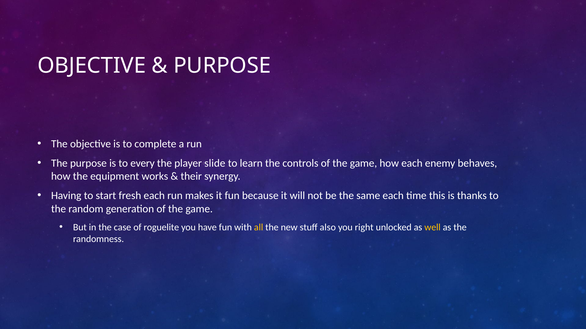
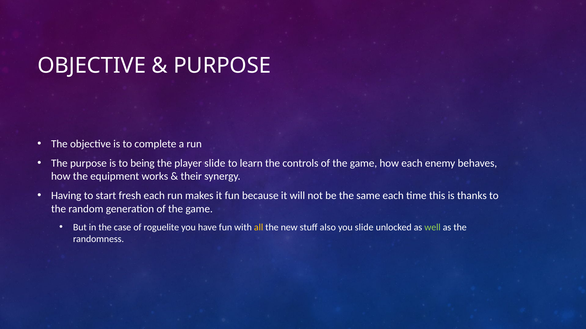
every: every -> being
you right: right -> slide
well colour: yellow -> light green
